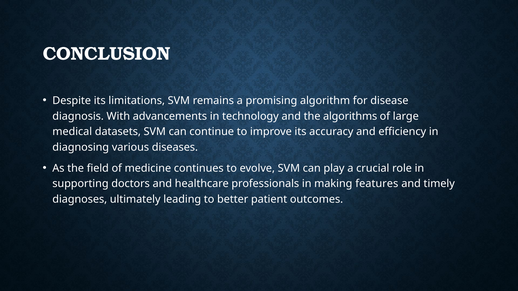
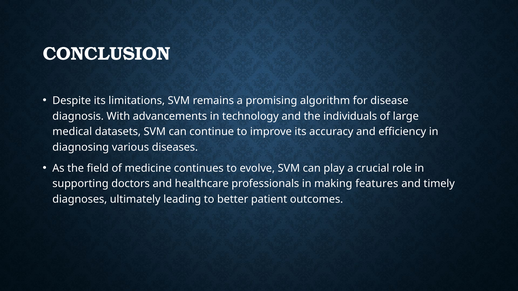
algorithms: algorithms -> individuals
